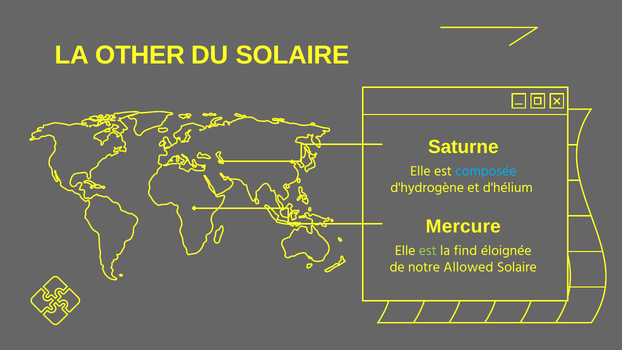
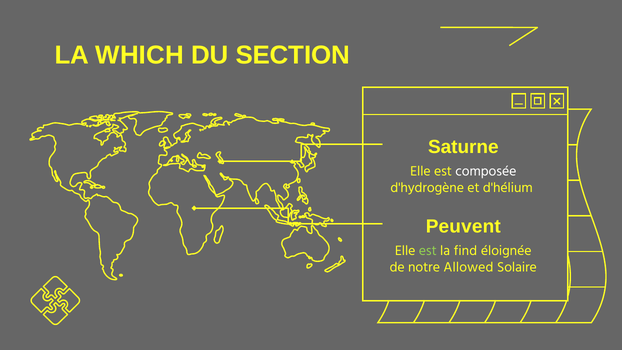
OTHER: OTHER -> WHICH
DU SOLAIRE: SOLAIRE -> SECTION
composée colour: light blue -> white
Mercure: Mercure -> Peuvent
